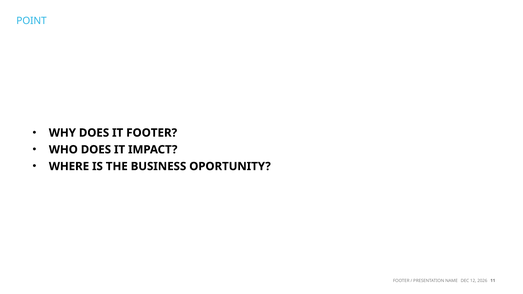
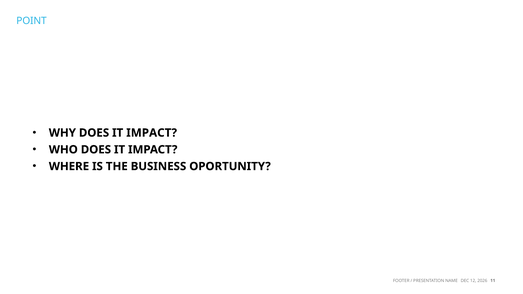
WHY DOES IT FOOTER: FOOTER -> IMPACT
